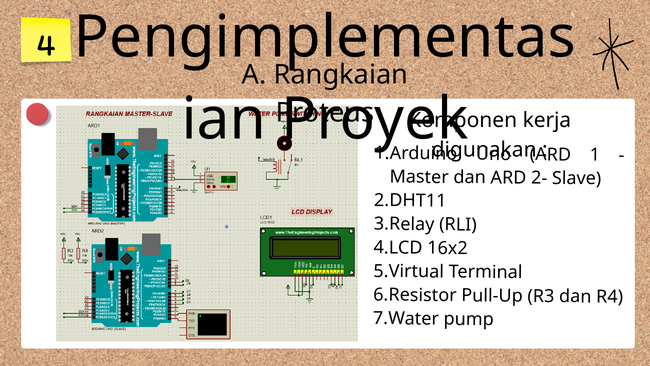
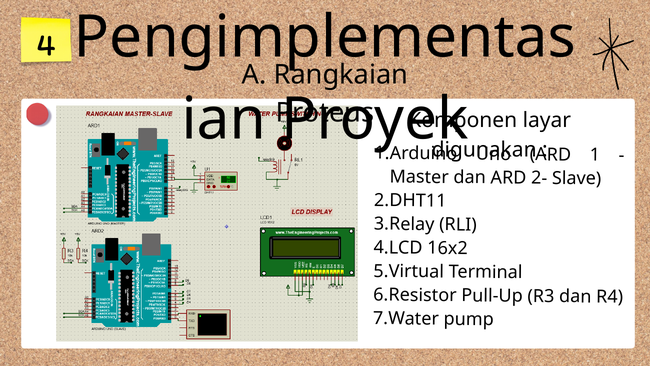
kerja: kerja -> layar
